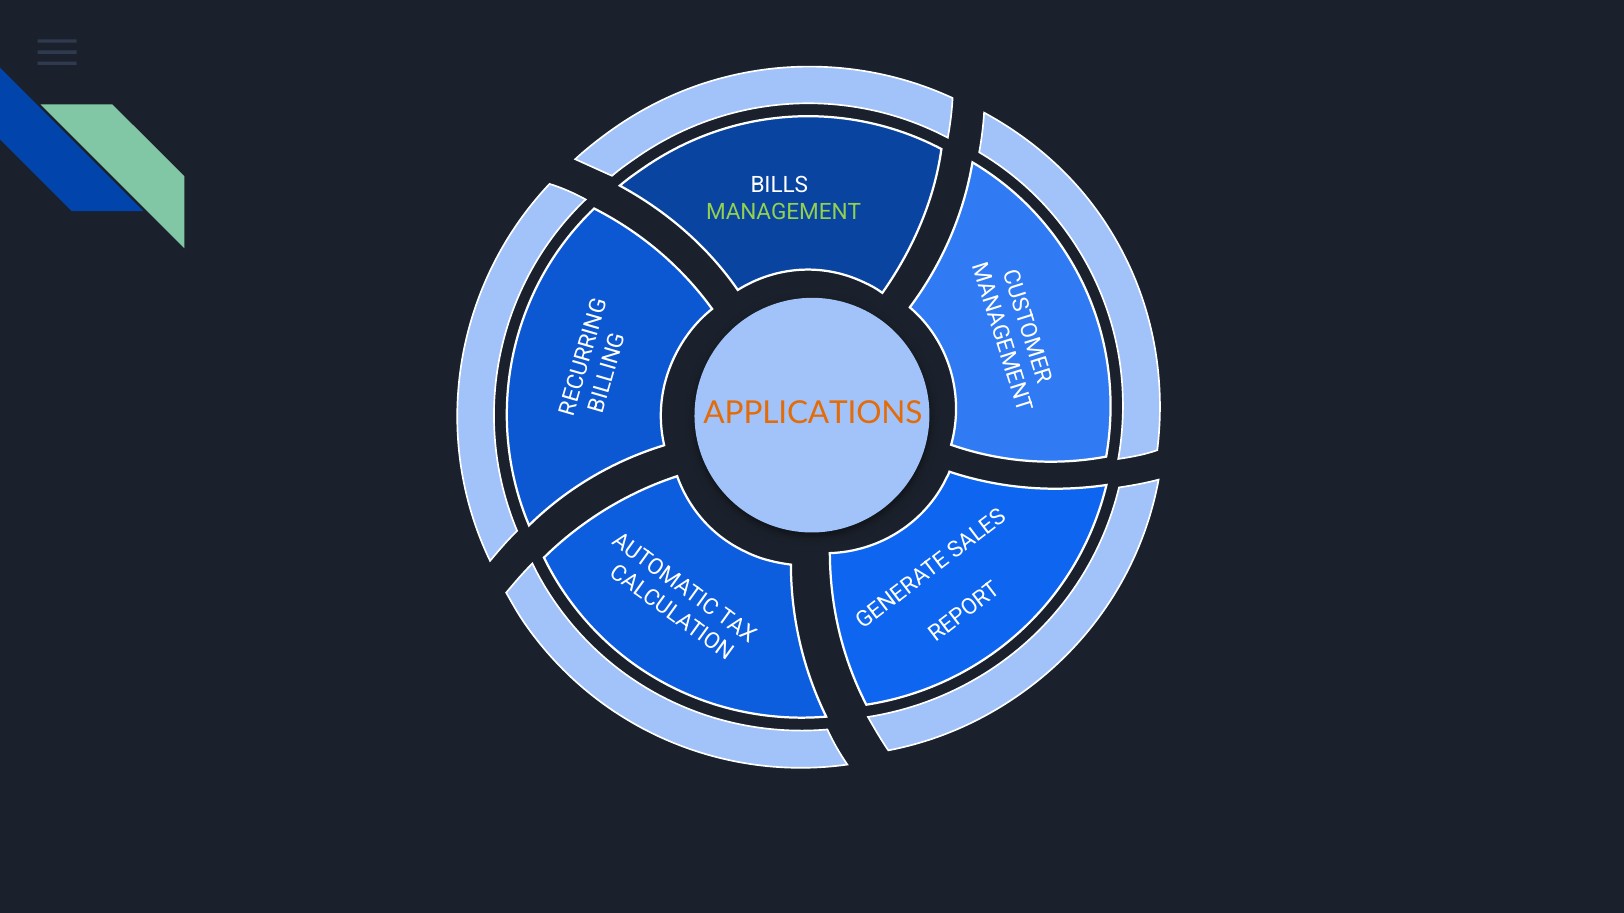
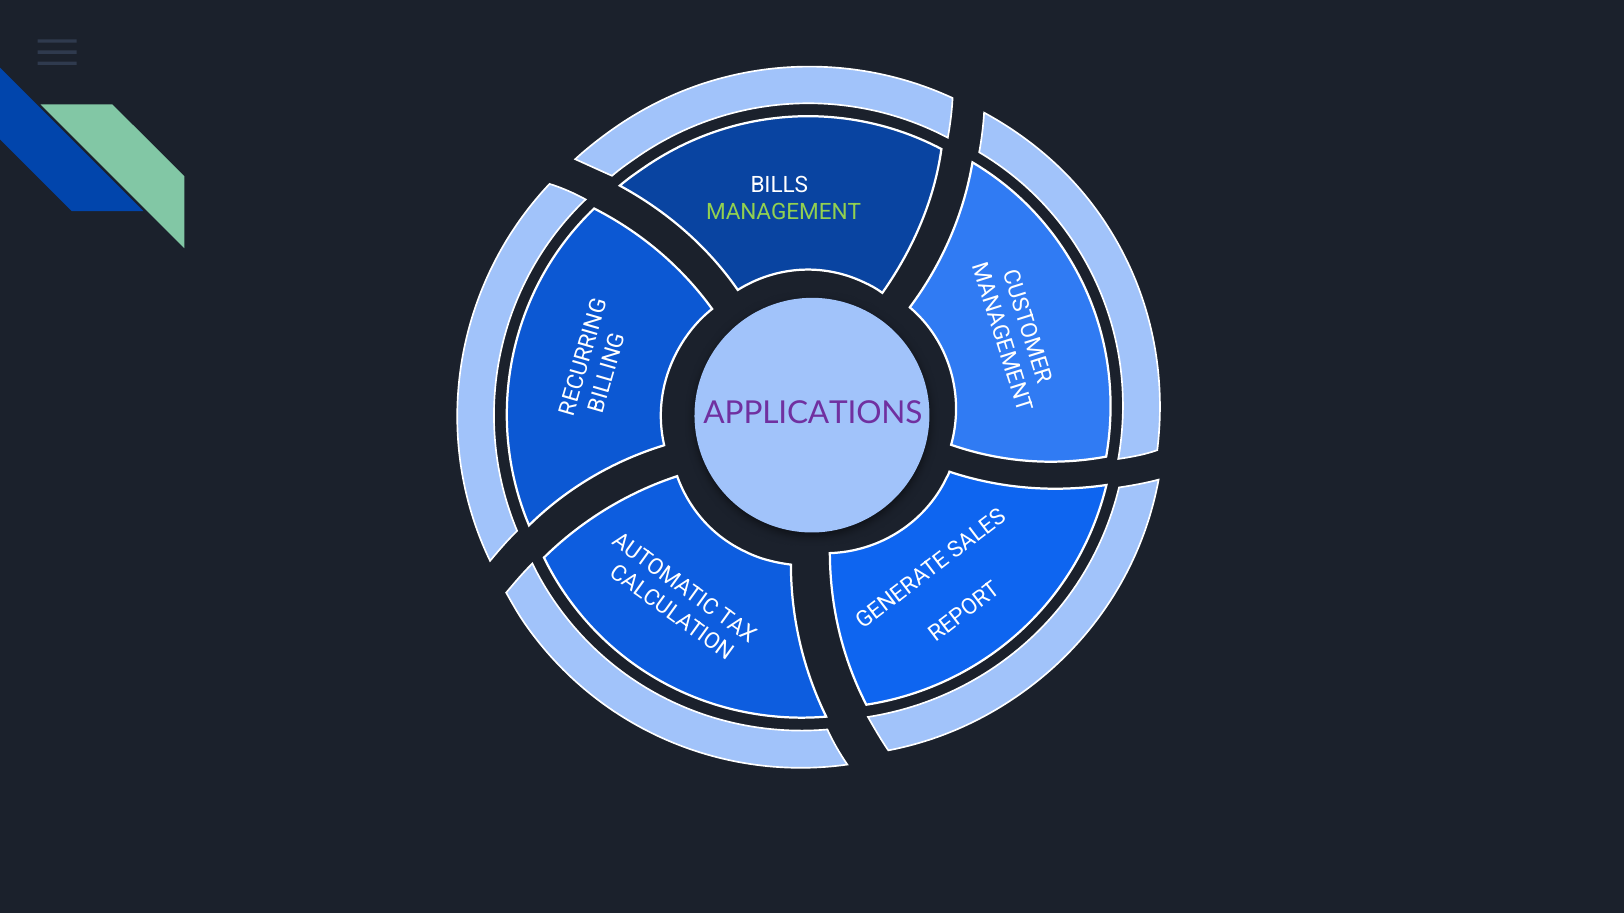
APPLICATIONS colour: orange -> purple
